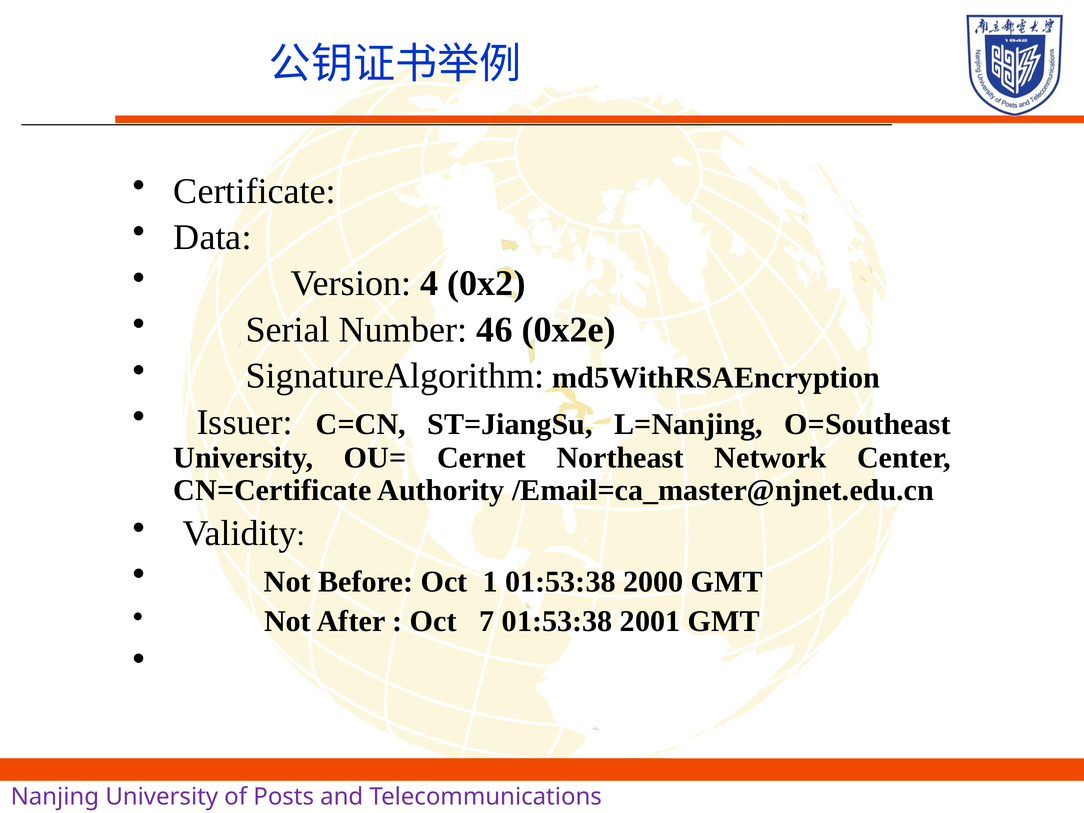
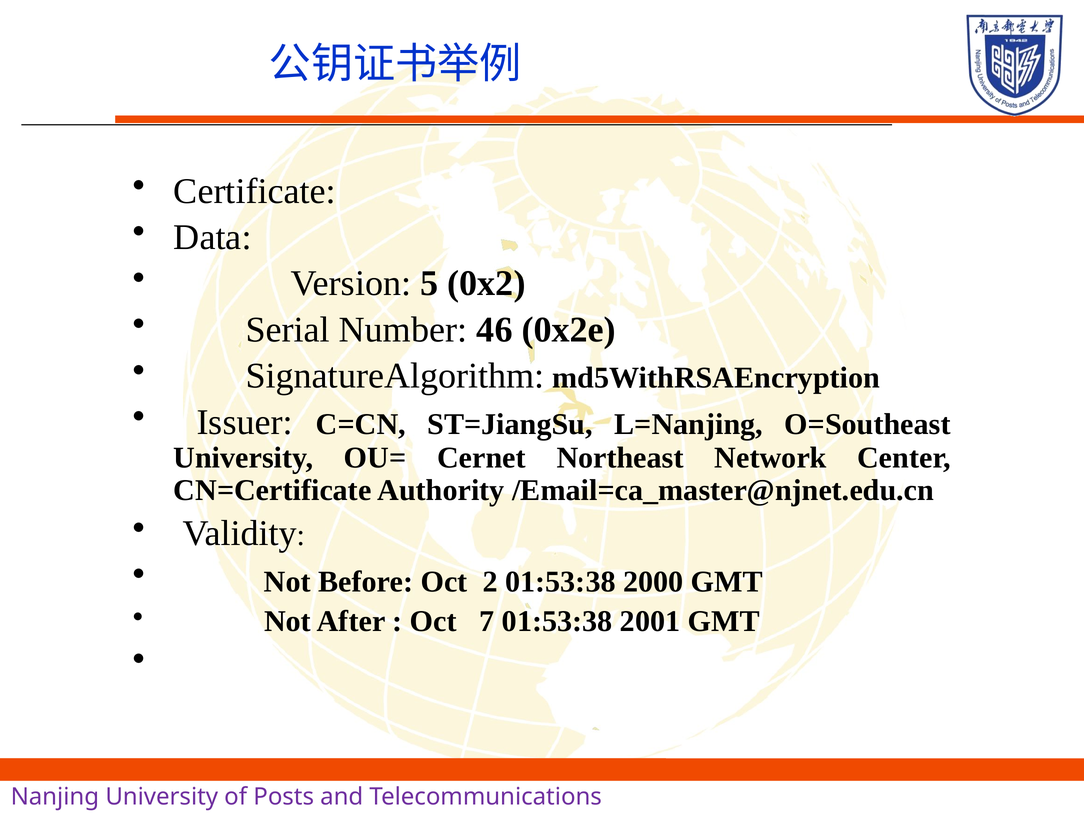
4: 4 -> 5
1: 1 -> 2
